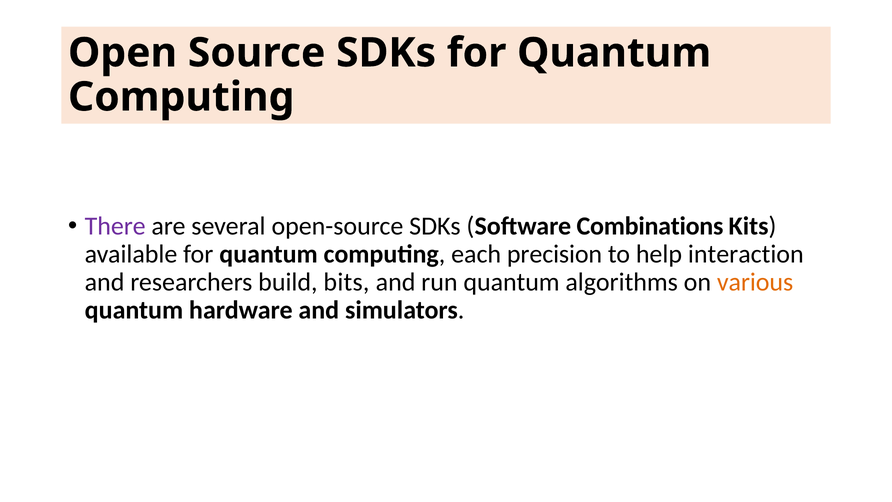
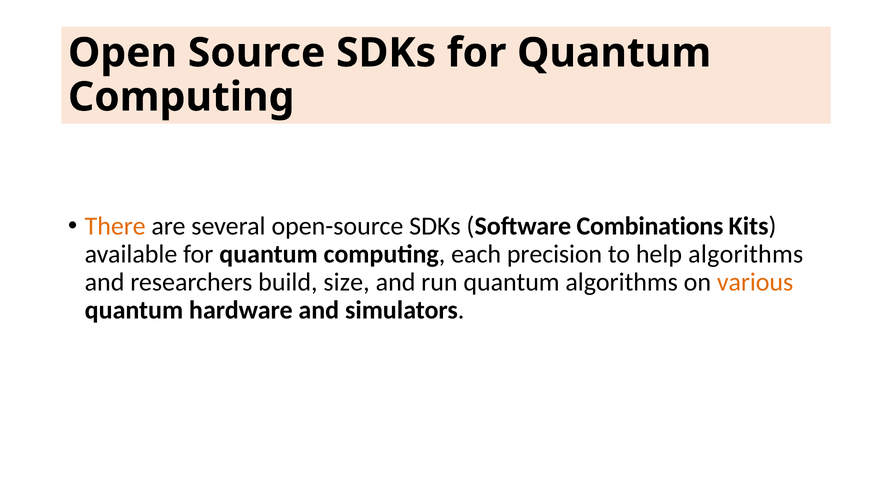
There colour: purple -> orange
help interaction: interaction -> algorithms
bits: bits -> size
